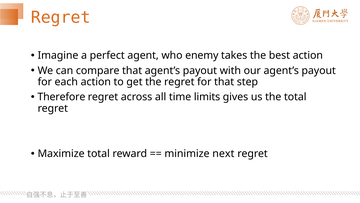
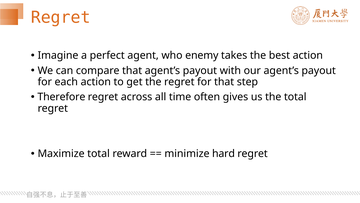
limits: limits -> often
next: next -> hard
